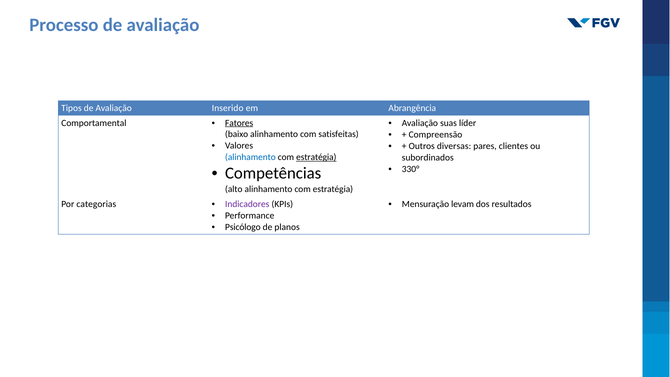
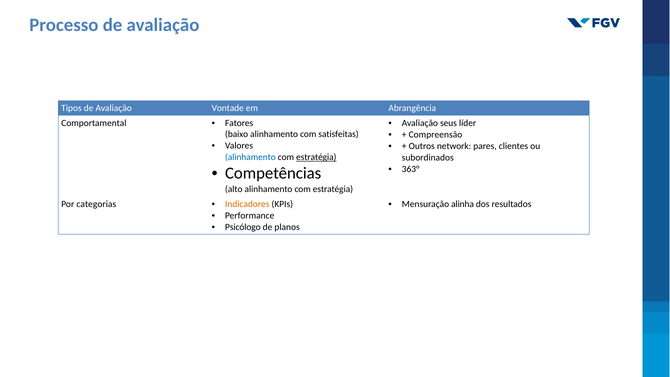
Inserido: Inserido -> Vontade
suas: suas -> seus
Fatores underline: present -> none
diversas: diversas -> network
330°: 330° -> 363°
levam: levam -> alinha
Indicadores colour: purple -> orange
